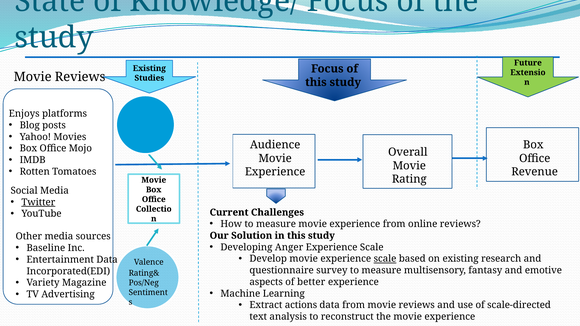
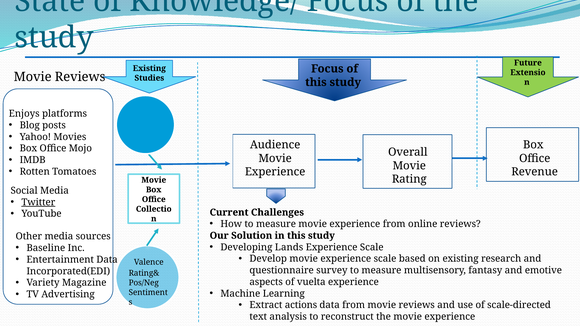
Anger: Anger -> Lands
scale at (385, 259) underline: present -> none
better: better -> vuelta
